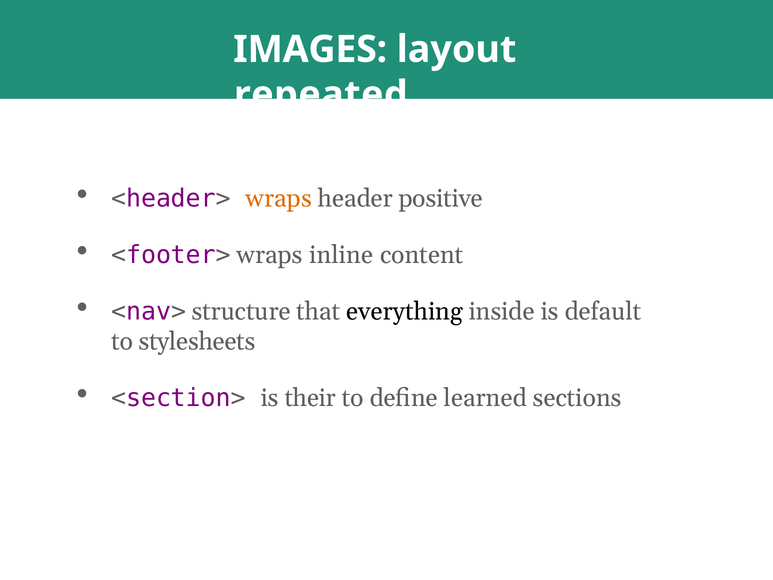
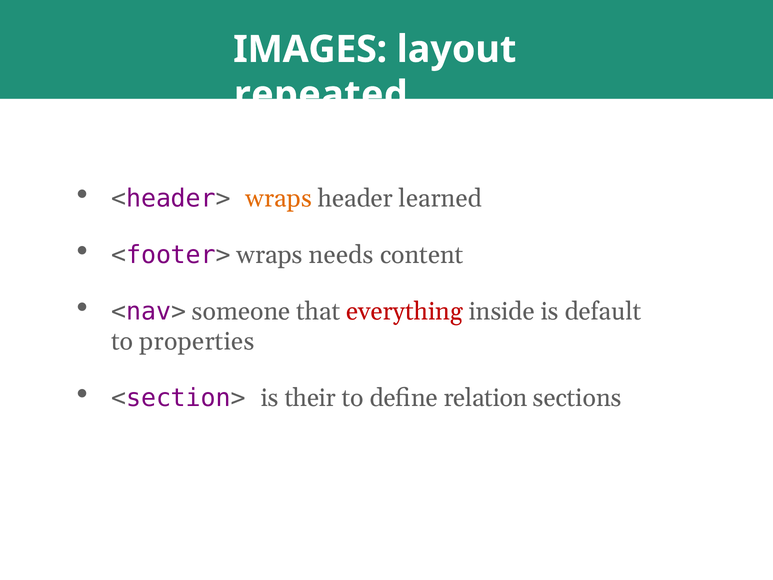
positive: positive -> learned
inline: inline -> needs
structure: structure -> someone
everything colour: black -> red
stylesheets: stylesheets -> properties
learned: learned -> relation
